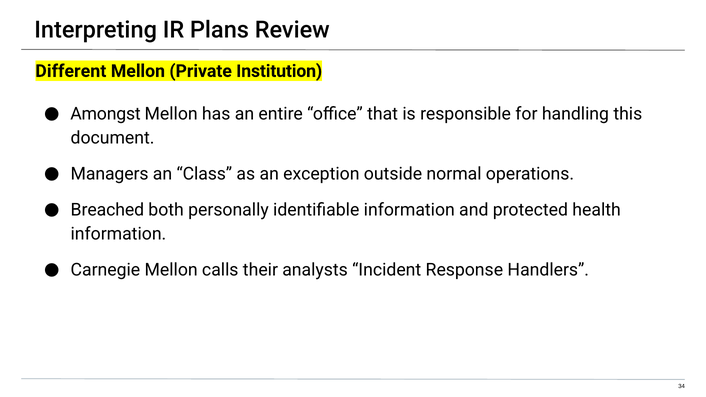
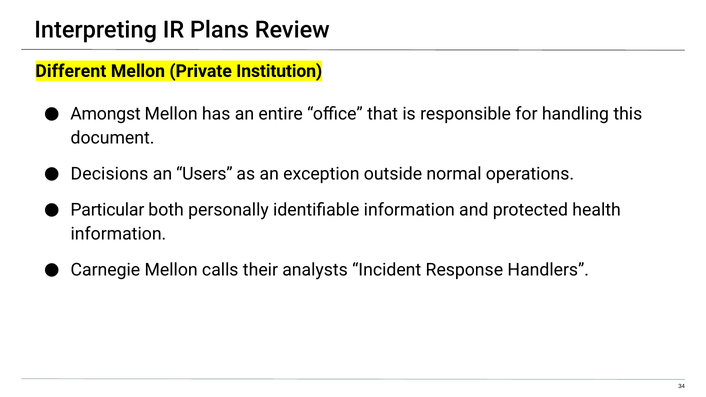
Managers: Managers -> Decisions
Class: Class -> Users
Breached: Breached -> Particular
